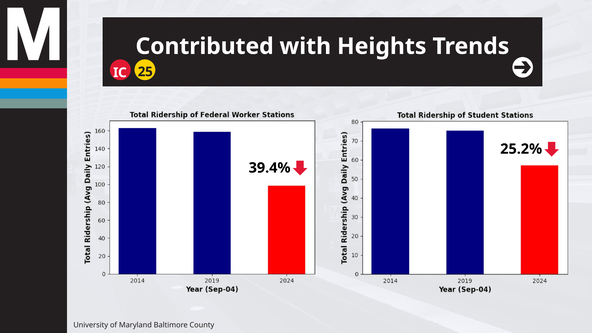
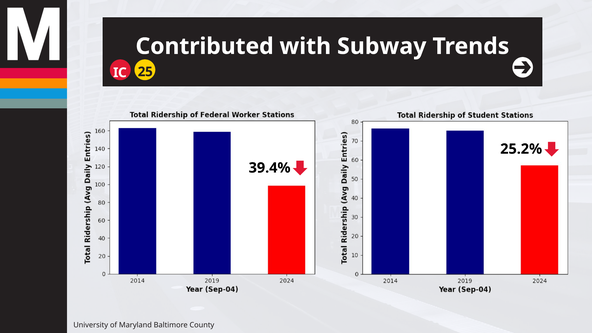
Heights: Heights -> Subway
